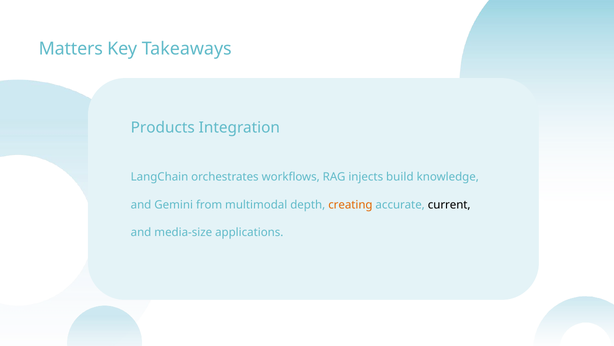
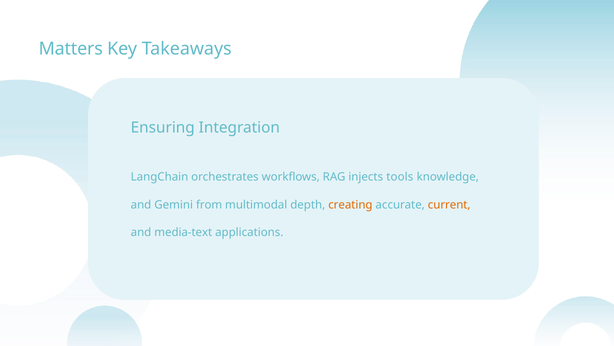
Products: Products -> Ensuring
build: build -> tools
current colour: black -> orange
media-size: media-size -> media-text
